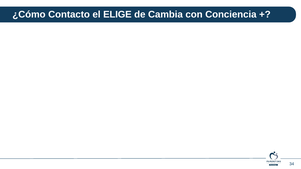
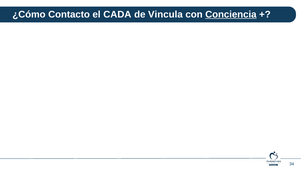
ELIGE: ELIGE -> CADA
Cambia: Cambia -> Vincula
Conciencia underline: none -> present
